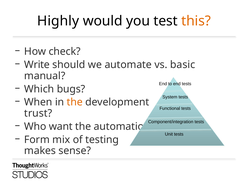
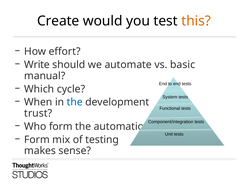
Highly: Highly -> Create
check: check -> effort
bugs: bugs -> cycle
the at (75, 102) colour: orange -> blue
Who want: want -> form
